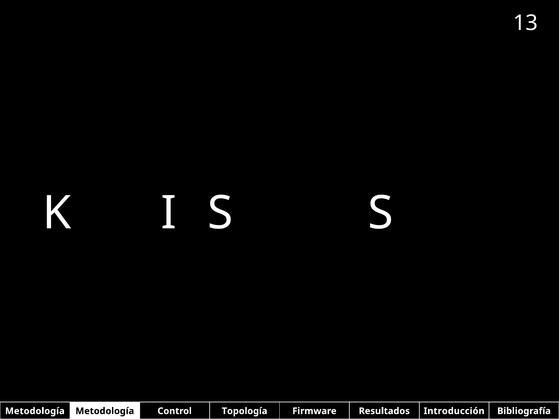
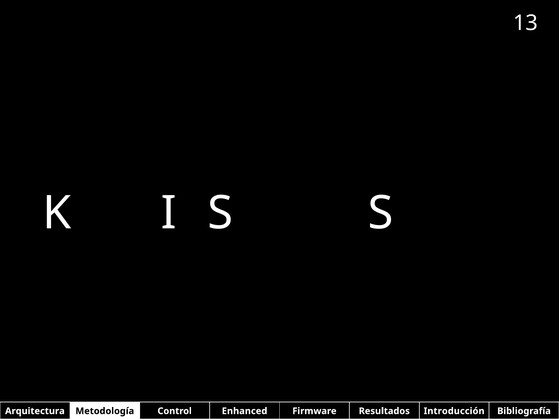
Metodología at (35, 411): Metodología -> Arquitectura
Topología: Topología -> Enhanced
